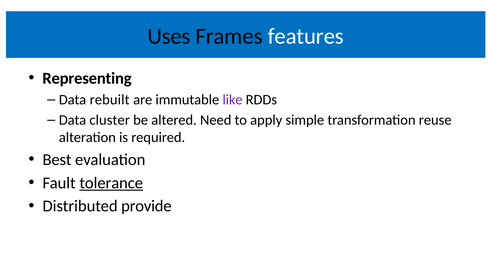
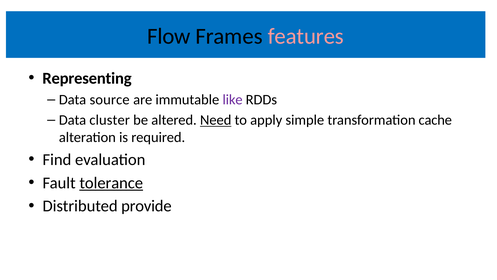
Uses: Uses -> Flow
features colour: white -> pink
rebuilt: rebuilt -> source
Need underline: none -> present
reuse: reuse -> cache
Best: Best -> Find
